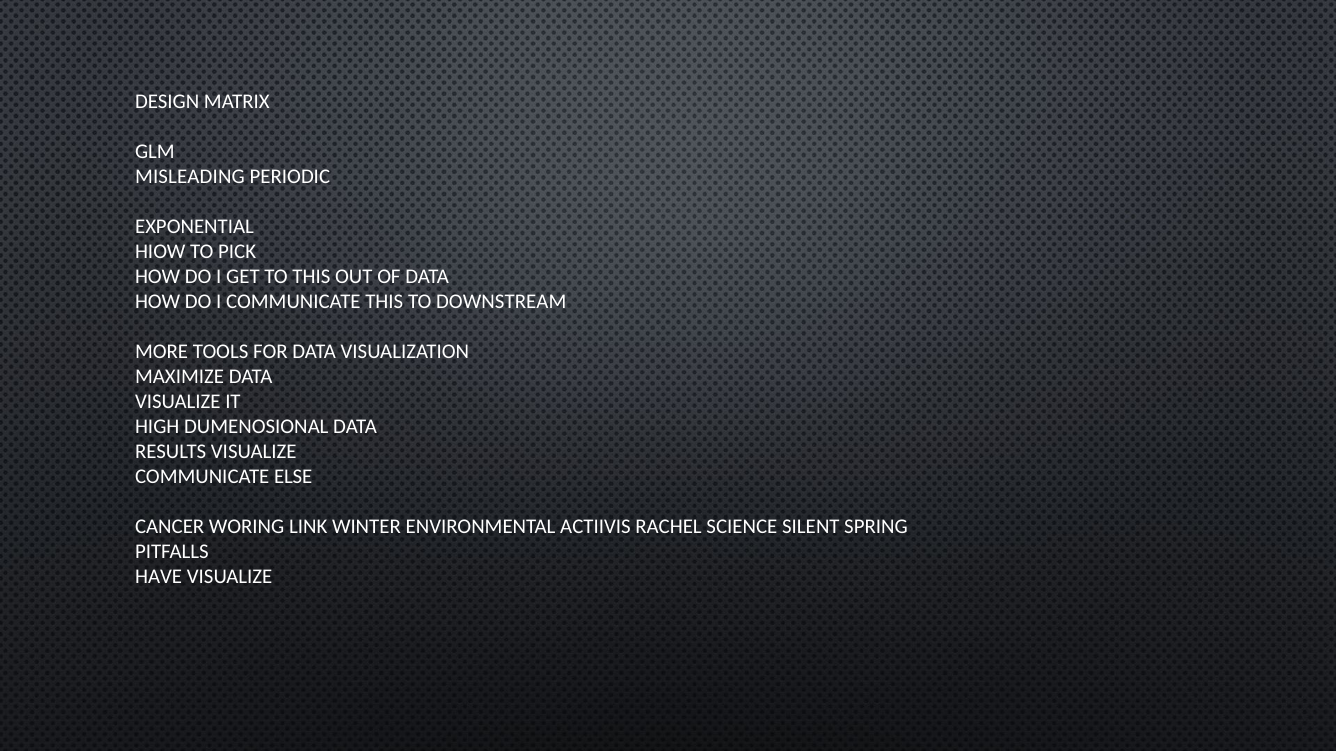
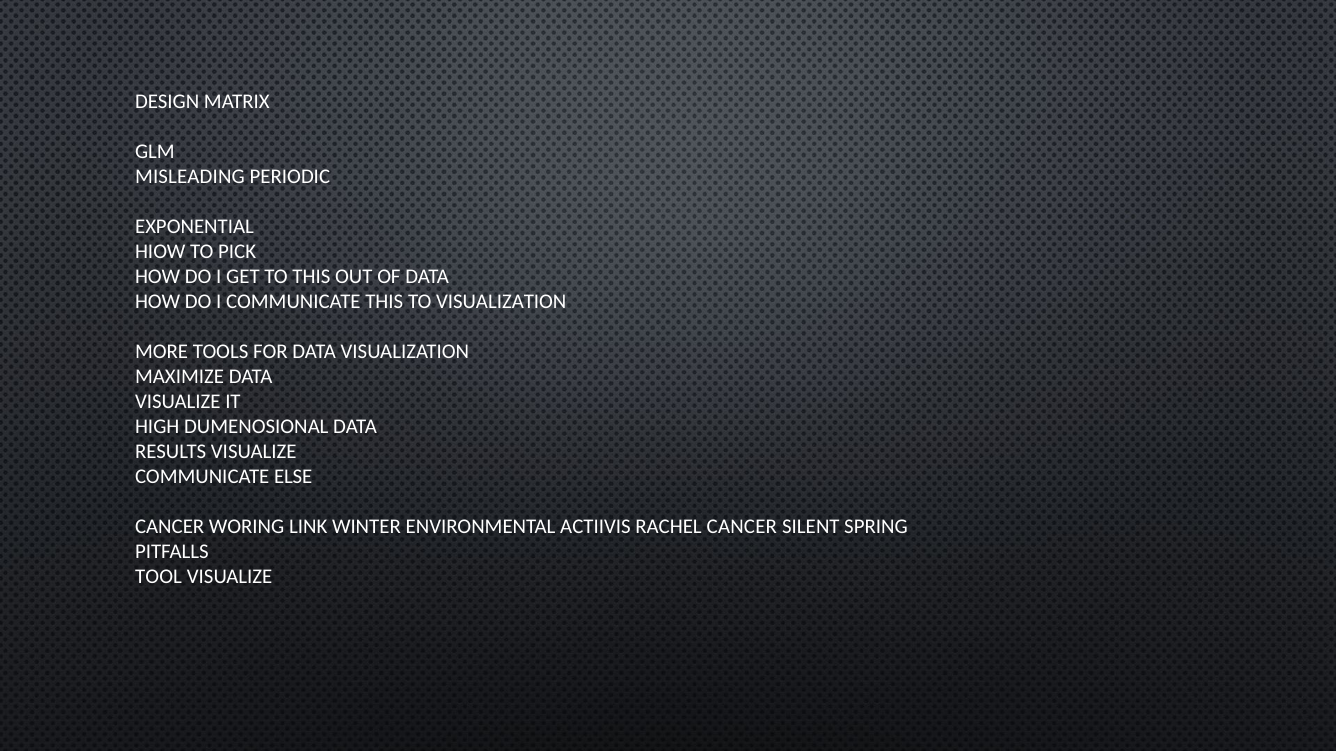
TO DOWNSTREAM: DOWNSTREAM -> VISUALIZATION
RACHEL SCIENCE: SCIENCE -> CANCER
HAVE: HAVE -> TOOL
